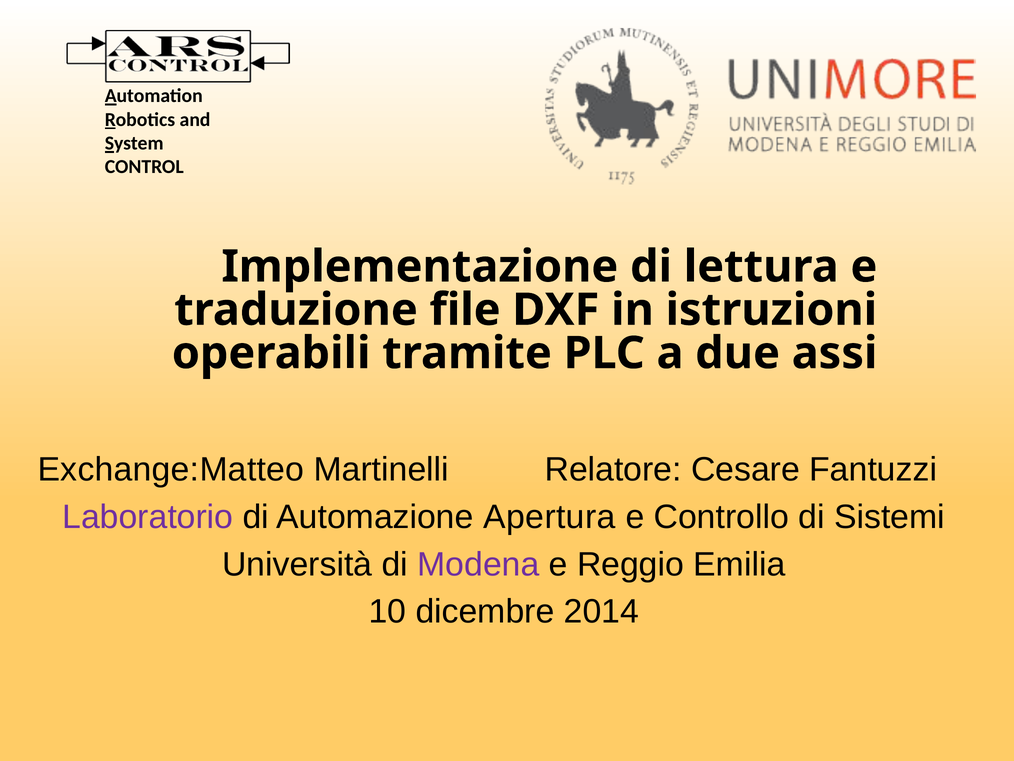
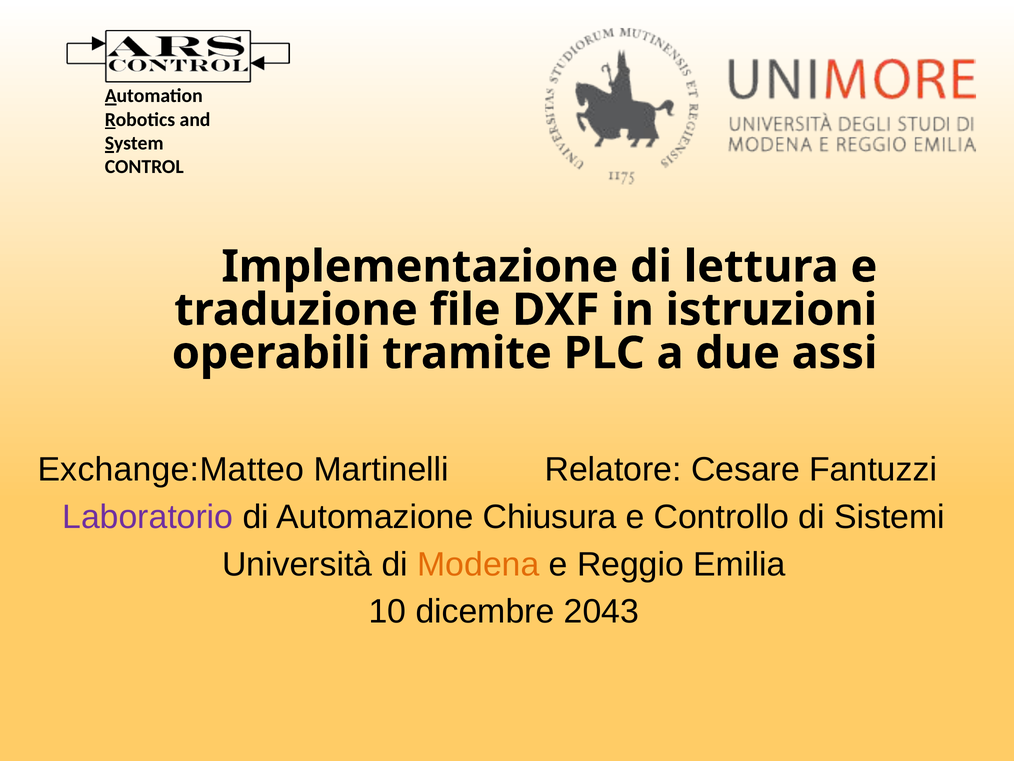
Apertura: Apertura -> Chiusura
Modena colour: purple -> orange
2014: 2014 -> 2043
